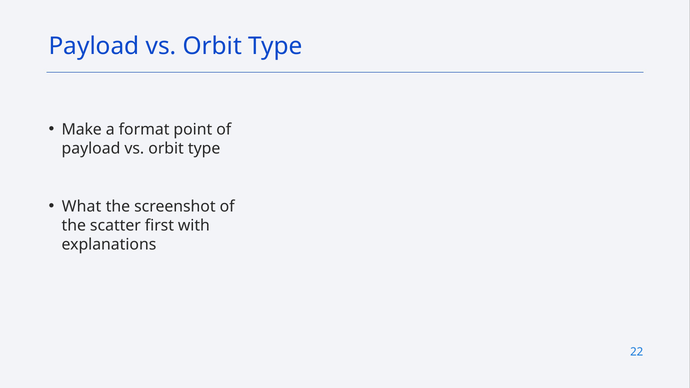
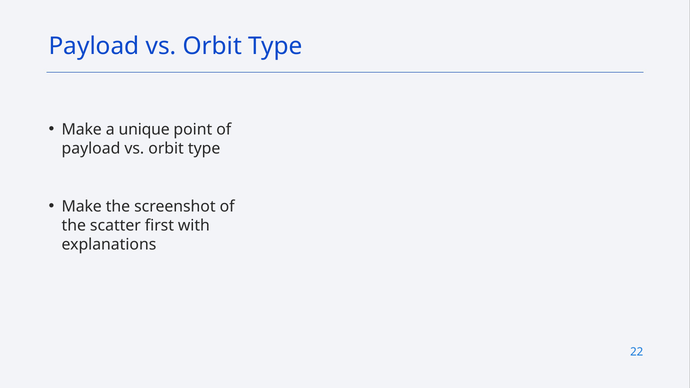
format: format -> unique
What at (82, 207): What -> Make
